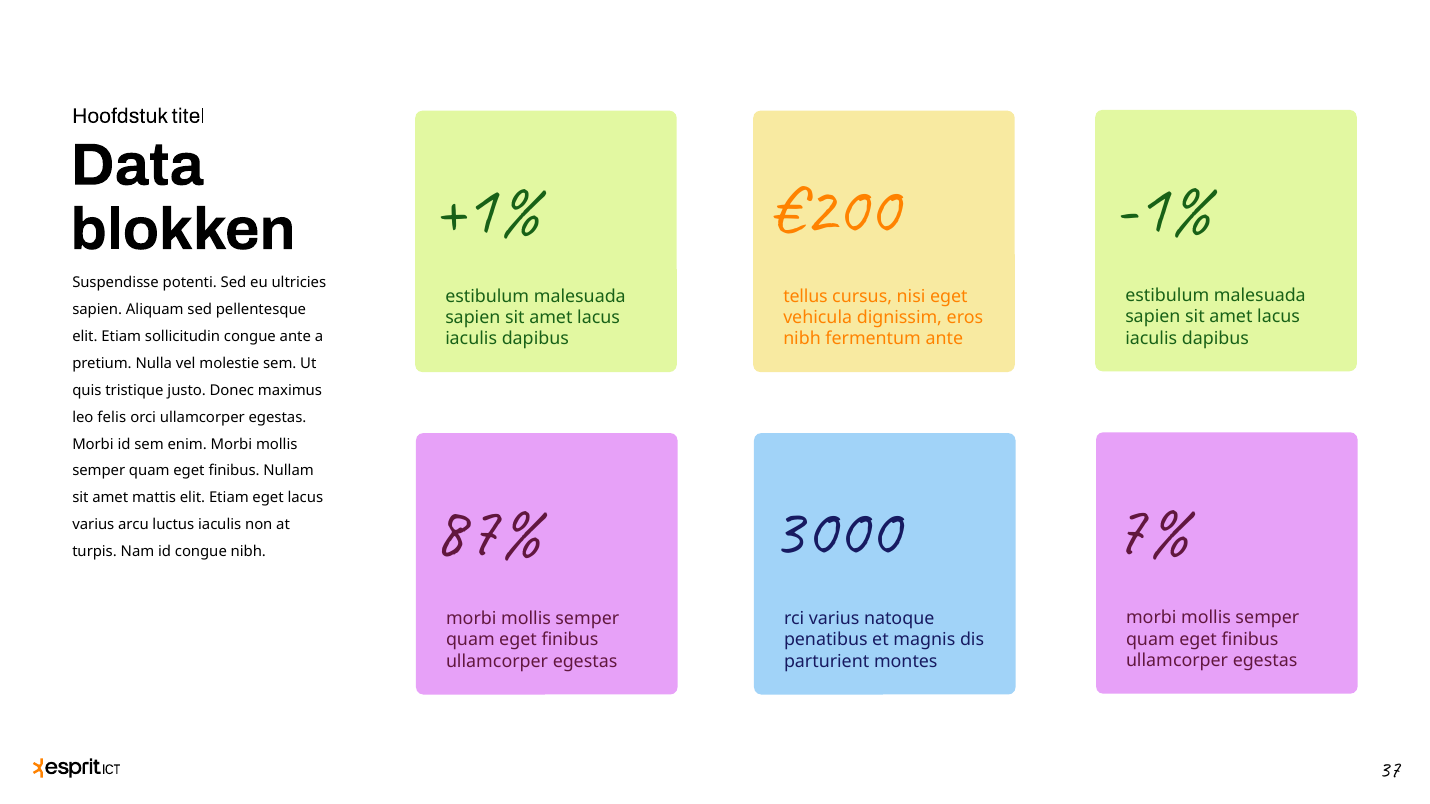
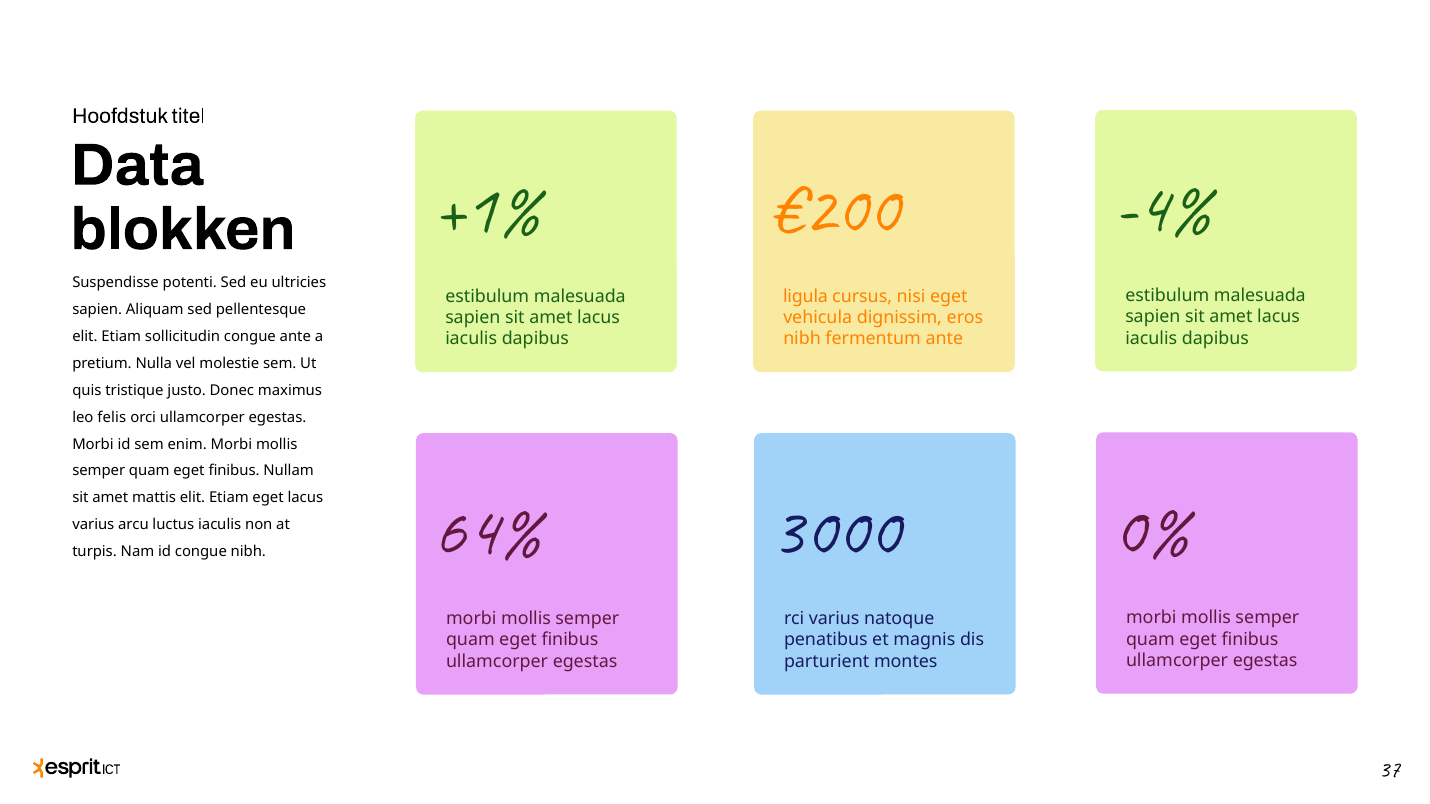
-1%: -1% -> -4%
tellus: tellus -> ligula
7%: 7% -> 0%
87%: 87% -> 64%
